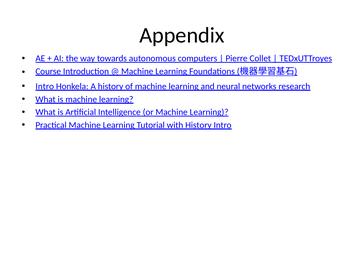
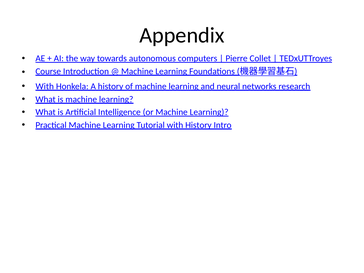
Intro at (45, 86): Intro -> With
